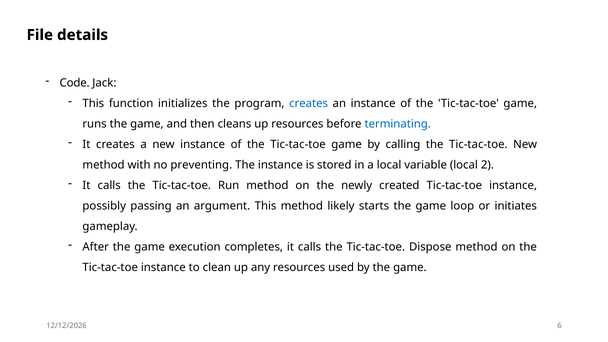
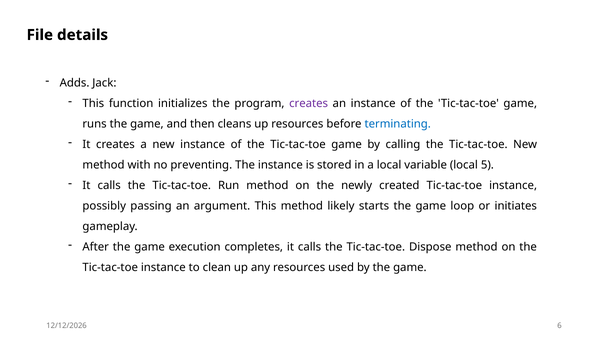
Code: Code -> Adds
creates at (309, 103) colour: blue -> purple
2: 2 -> 5
